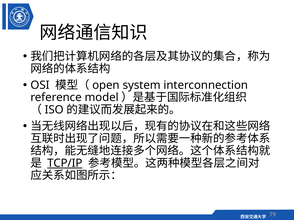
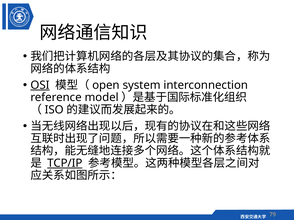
OSI underline: none -> present
